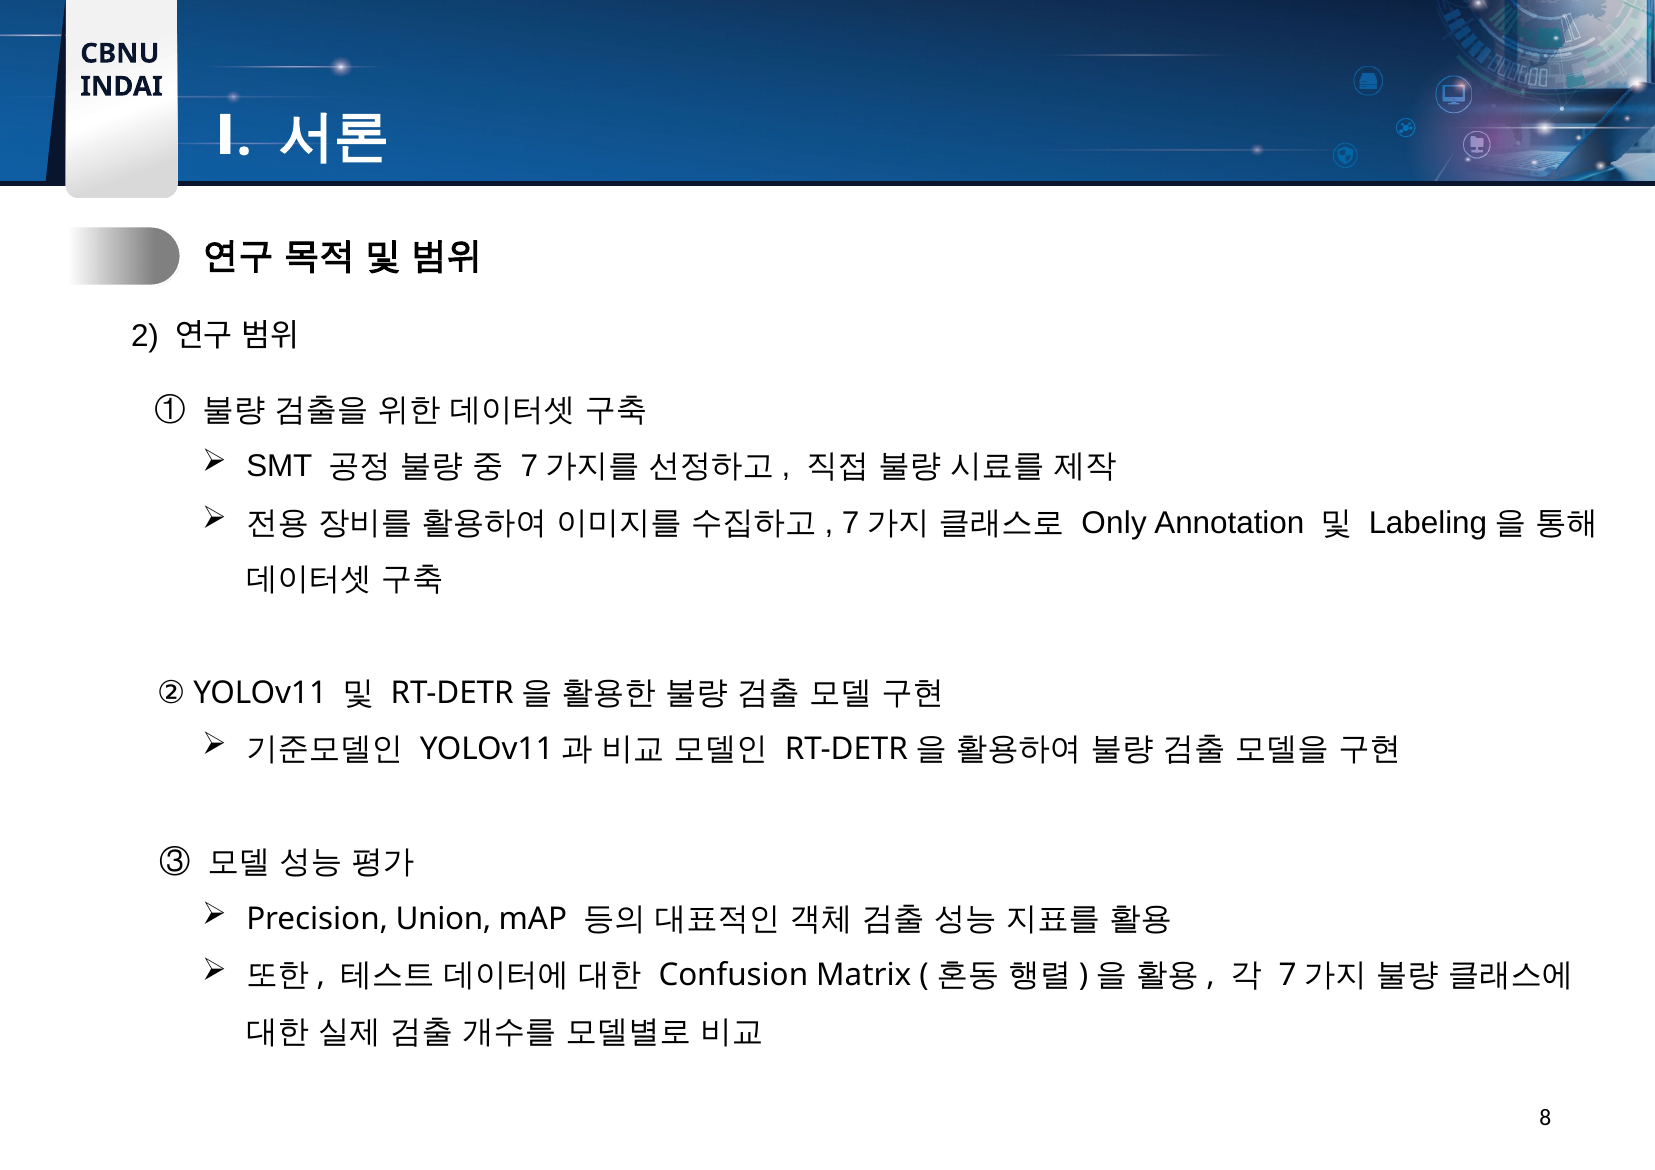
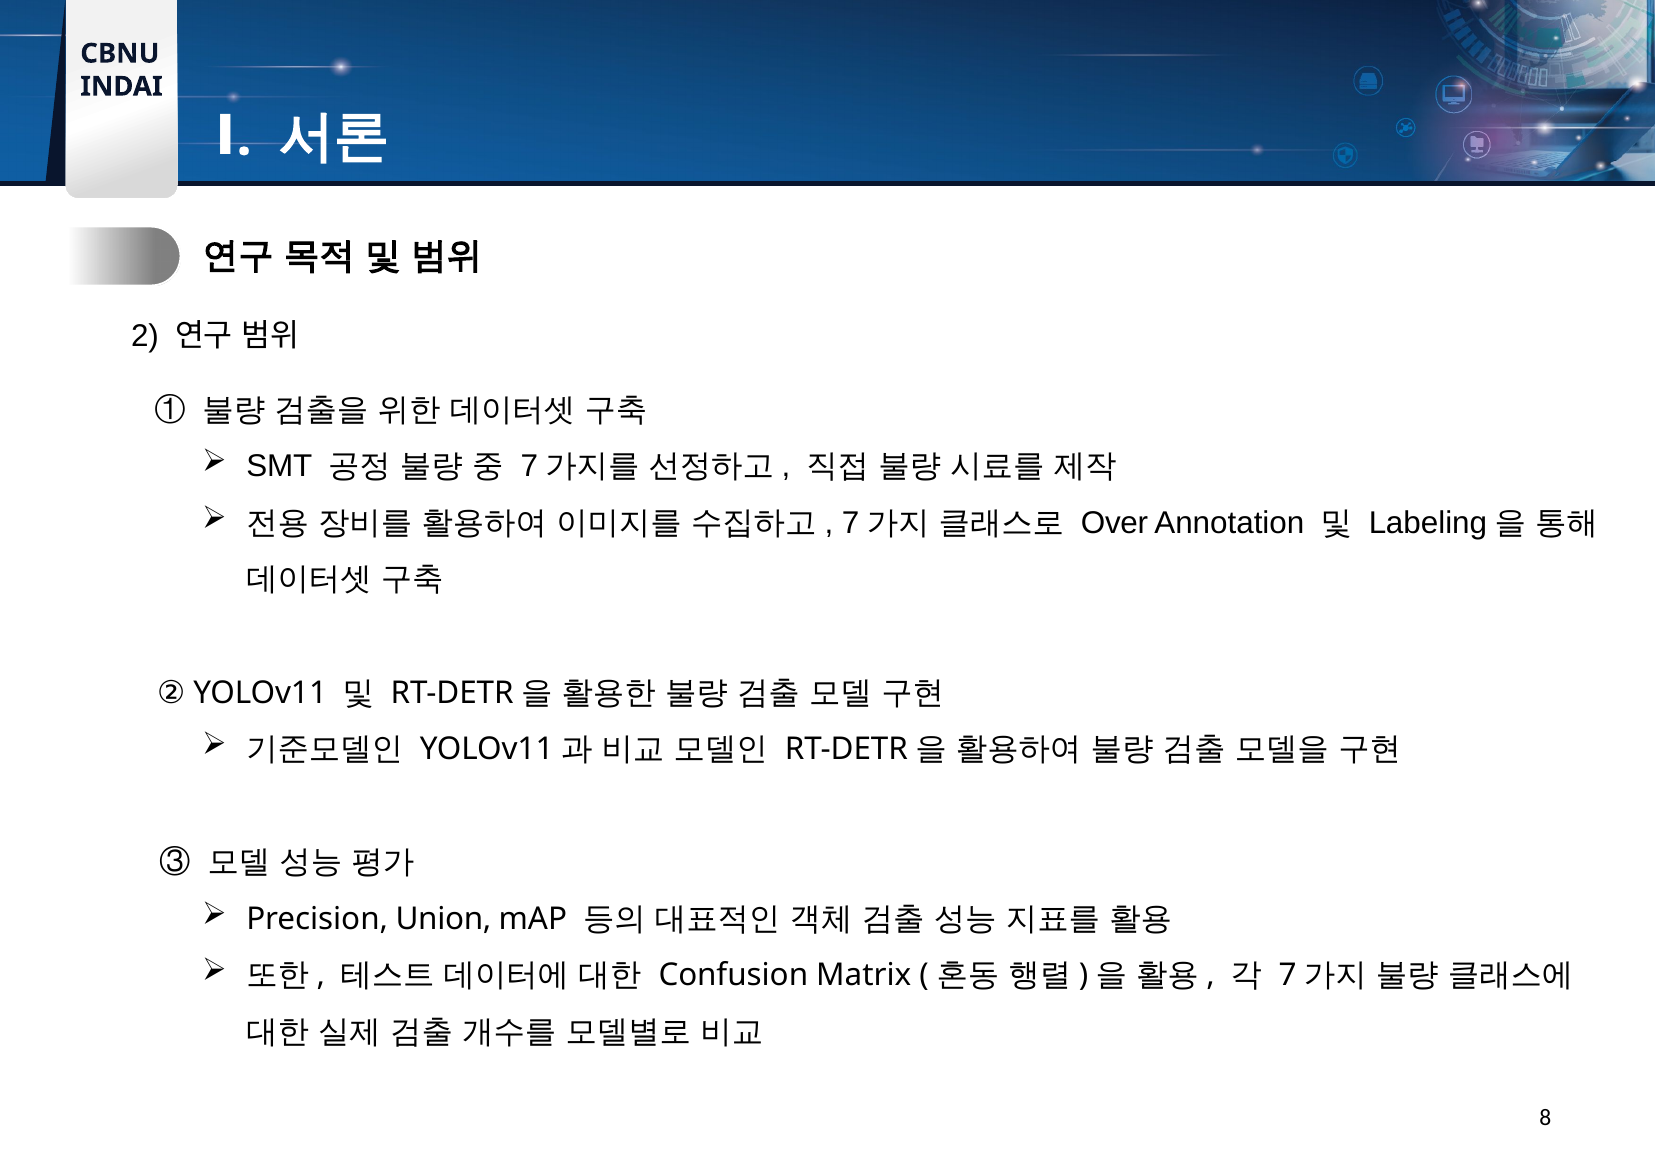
Only: Only -> Over
